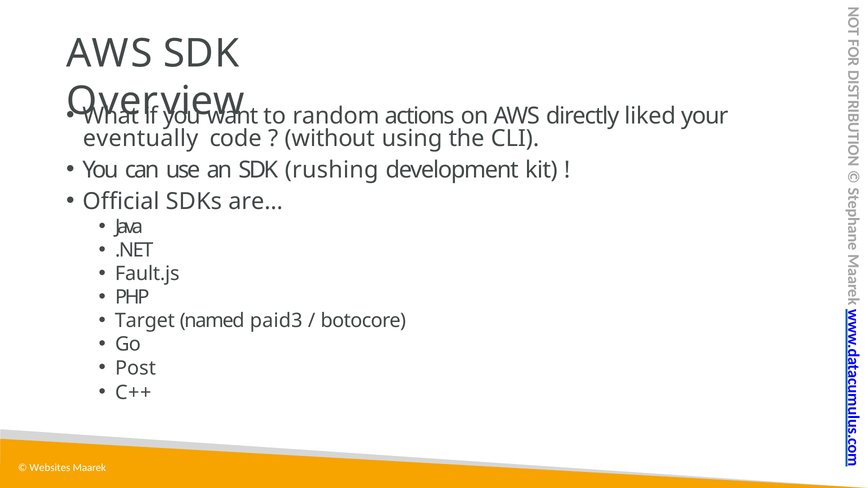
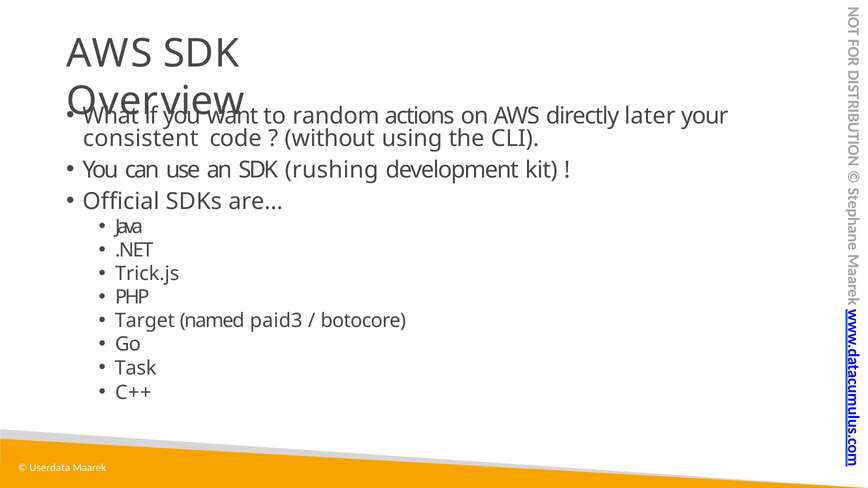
liked: liked -> later
eventually: eventually -> consistent
Fault.js: Fault.js -> Trick.js
Post: Post -> Task
Websites: Websites -> Userdata
